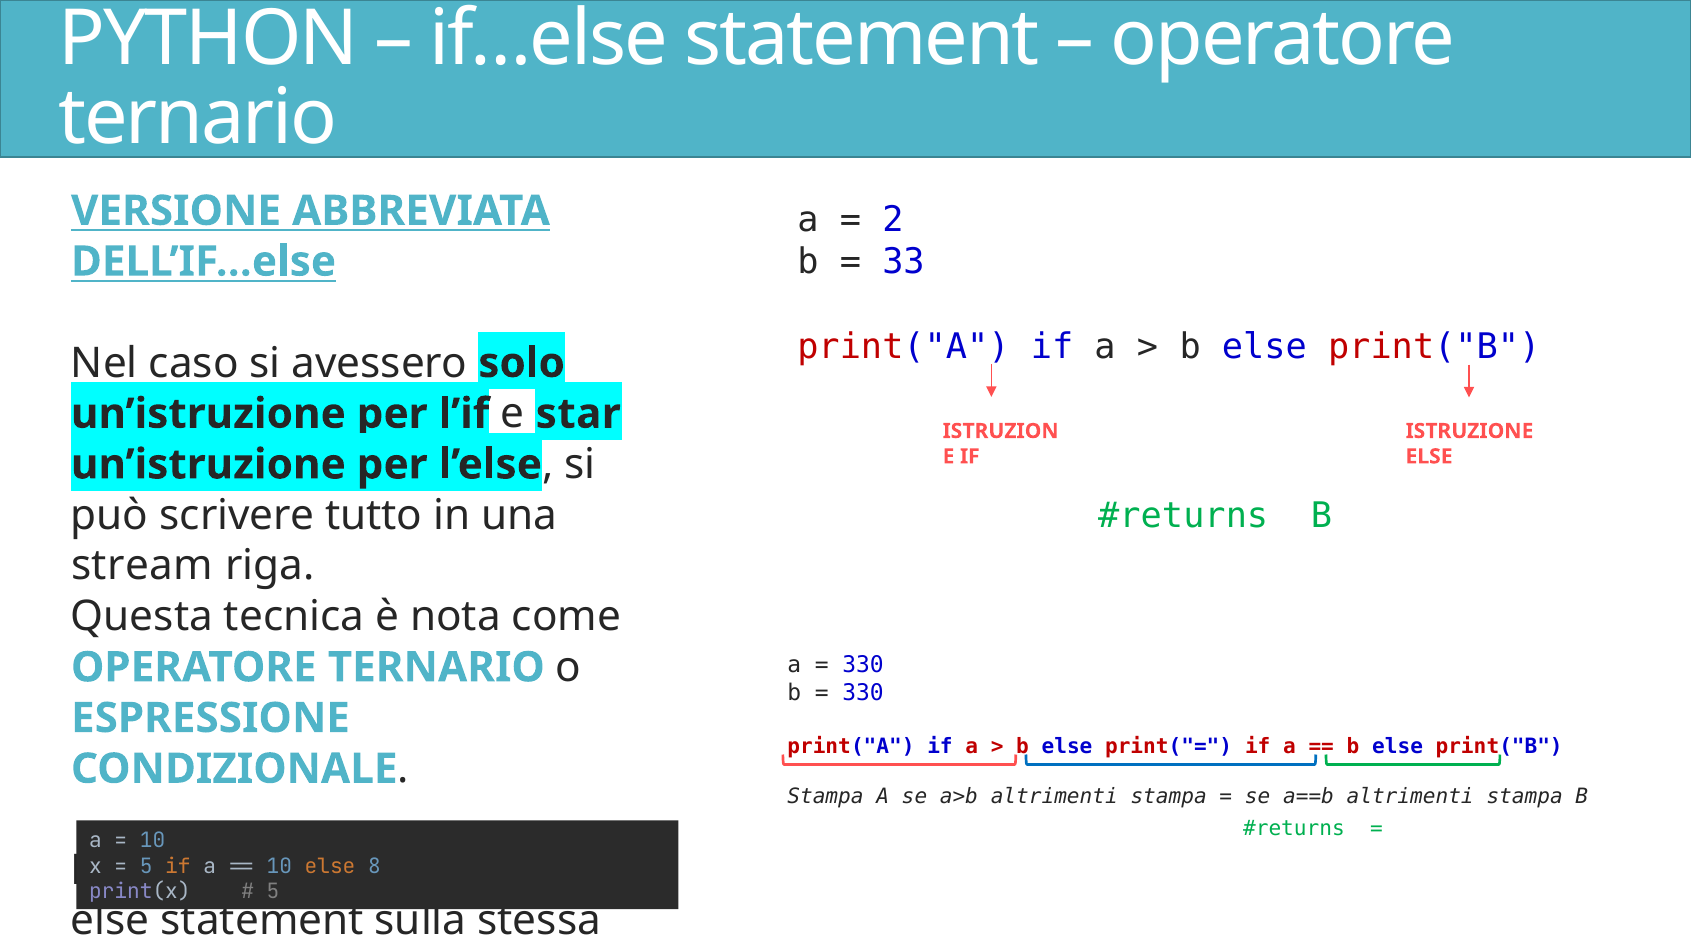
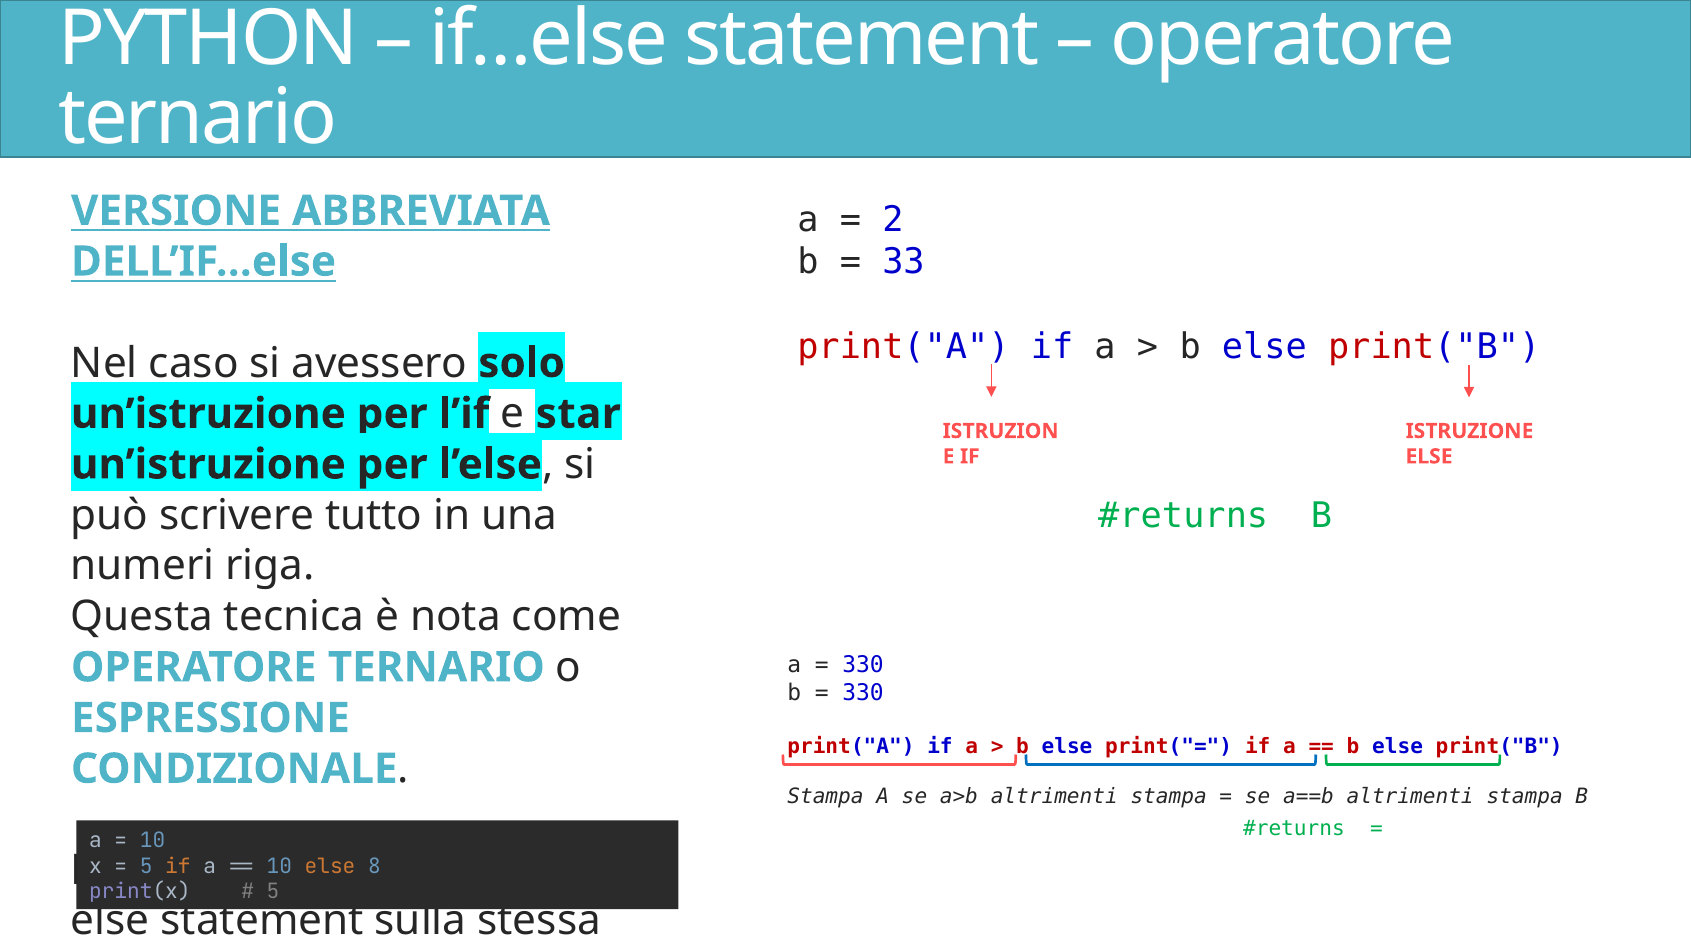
stream: stream -> numeri
